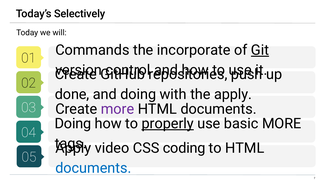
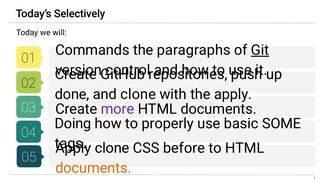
incorporate: incorporate -> paragraphs
and doing: doing -> clone
properly underline: present -> none
basic MORE: MORE -> SOME
video at (112, 148): video -> clone
CSS coding: coding -> before
documents at (93, 168) colour: blue -> orange
